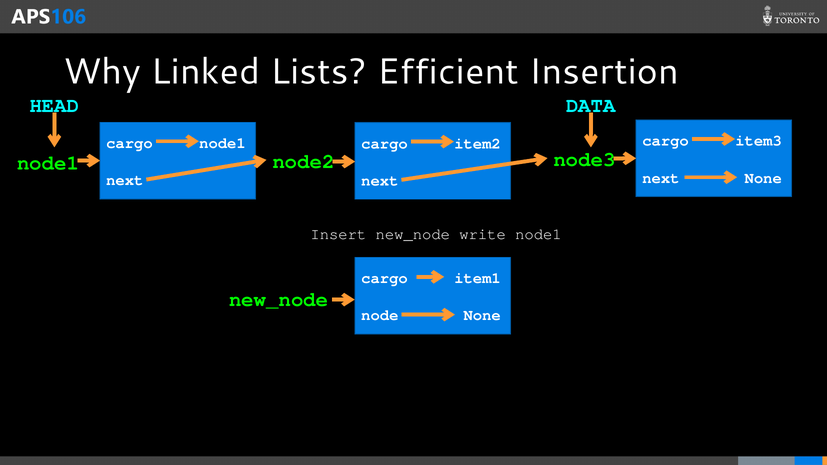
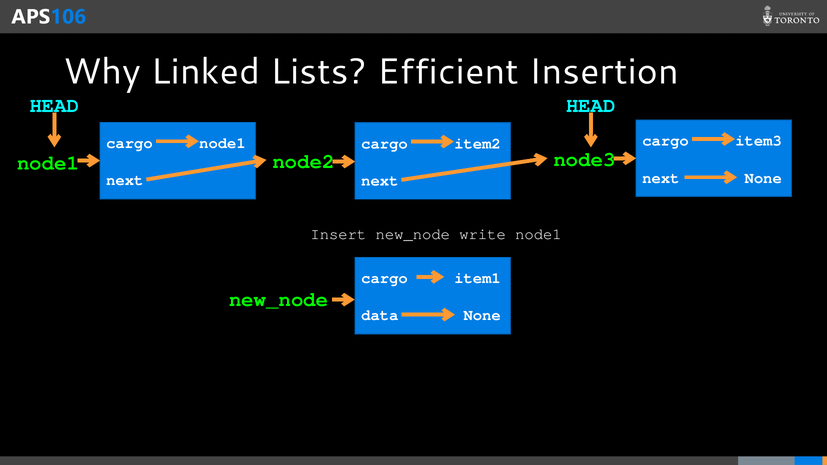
HEAD DATA: DATA -> HEAD
node: node -> data
